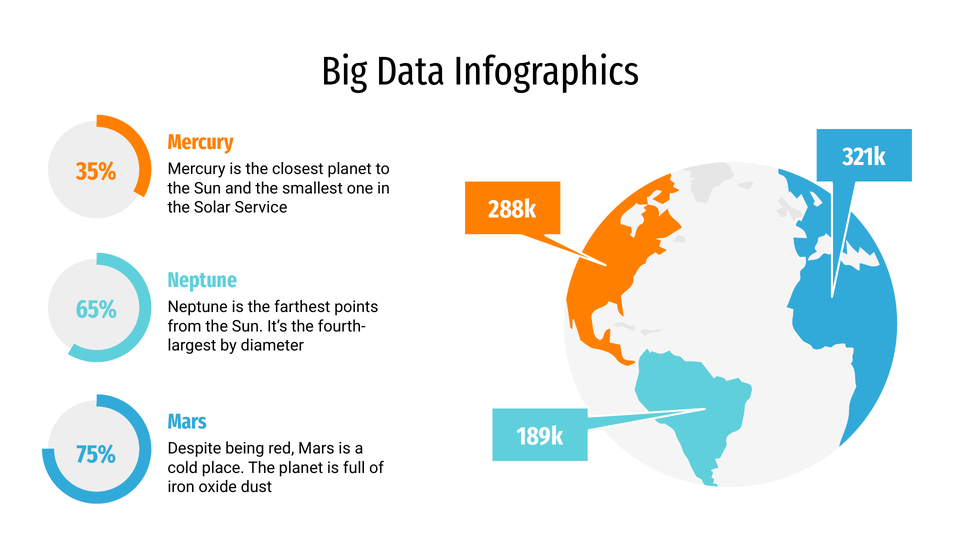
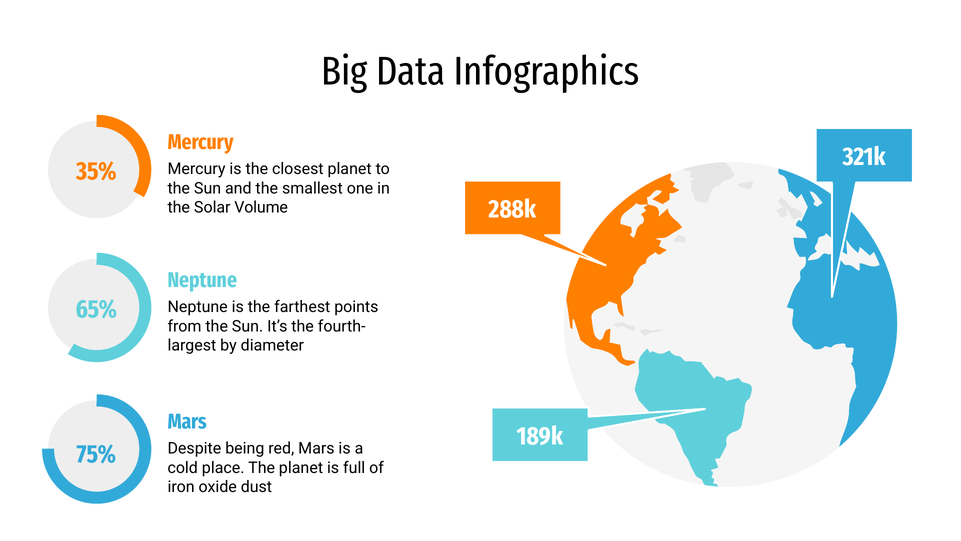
Service: Service -> Volume
